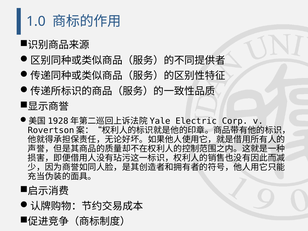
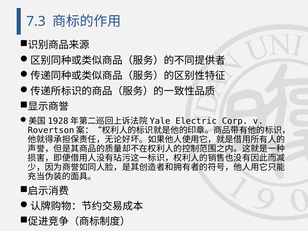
1.0: 1.0 -> 7.3
